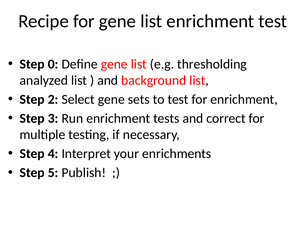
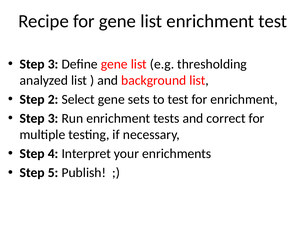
0 at (53, 64): 0 -> 3
